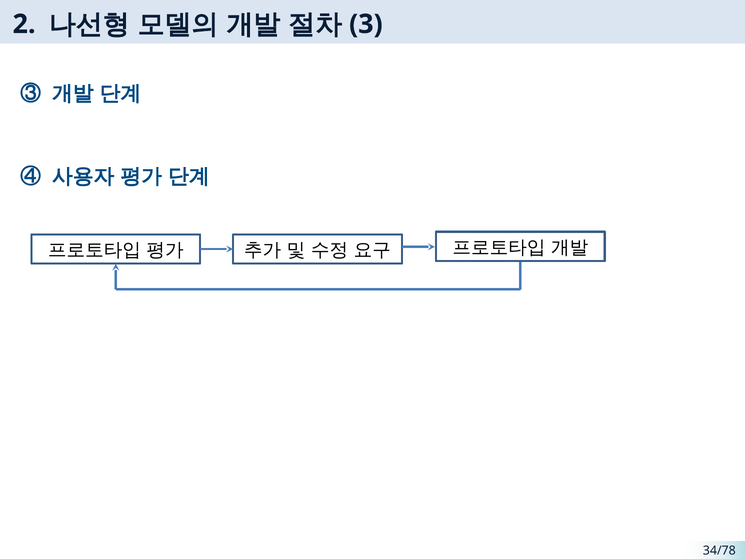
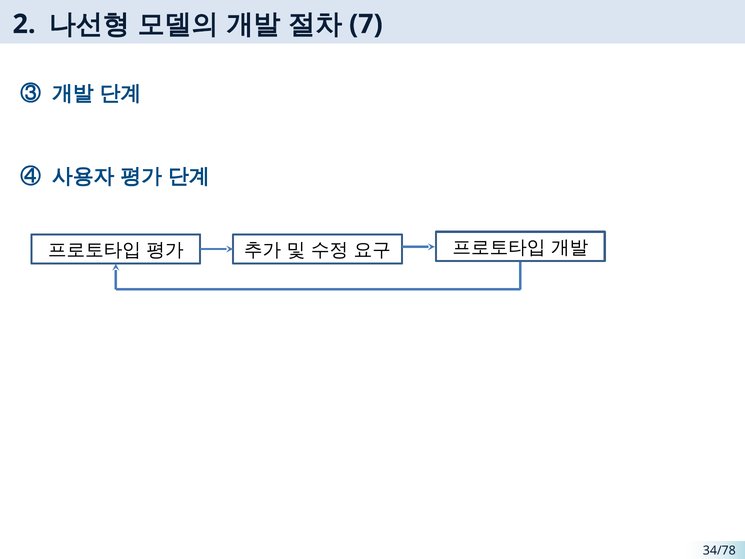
3: 3 -> 7
